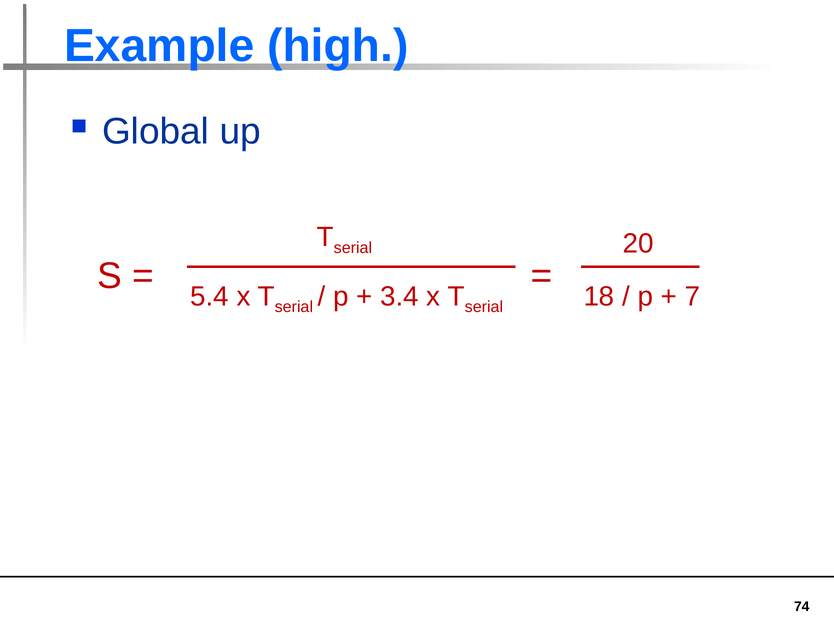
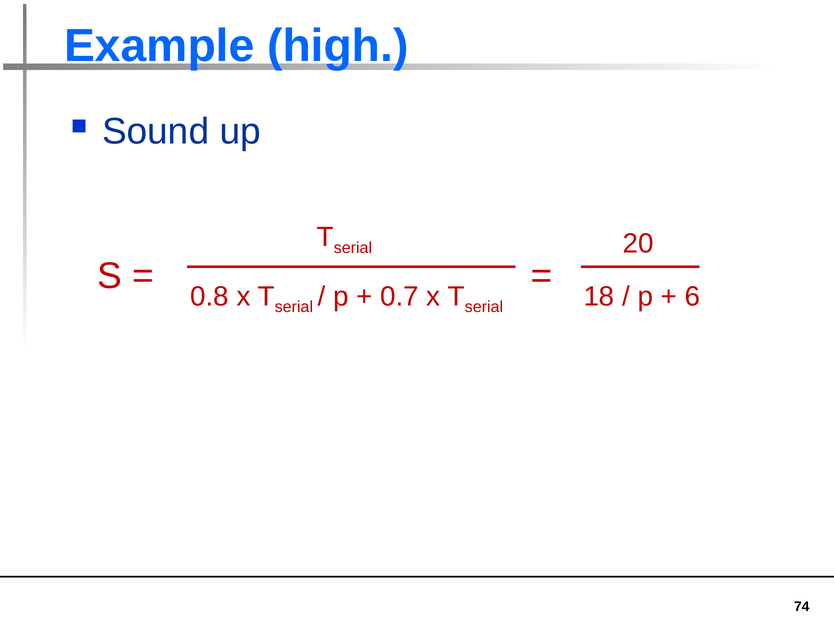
Global: Global -> Sound
5.4: 5.4 -> 0.8
3.4: 3.4 -> 0.7
7: 7 -> 6
